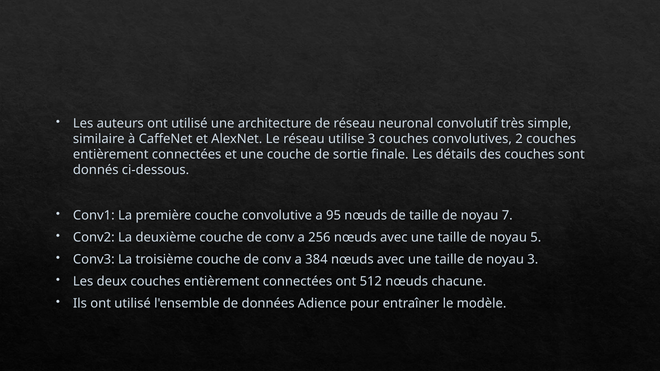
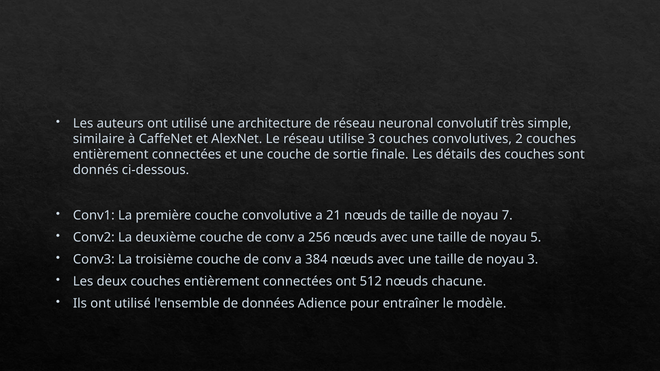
95: 95 -> 21
